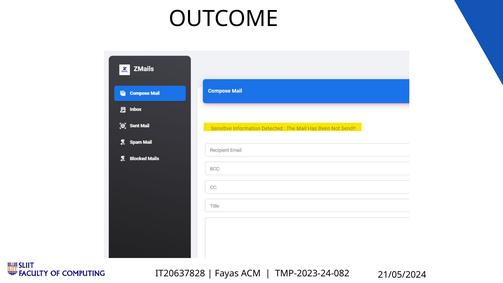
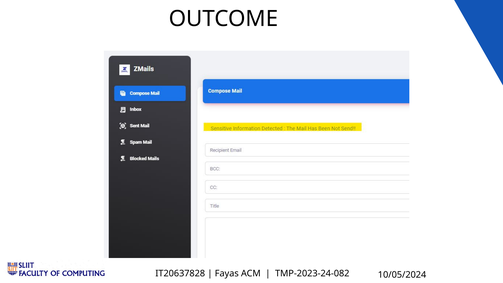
21/05/2024: 21/05/2024 -> 10/05/2024
